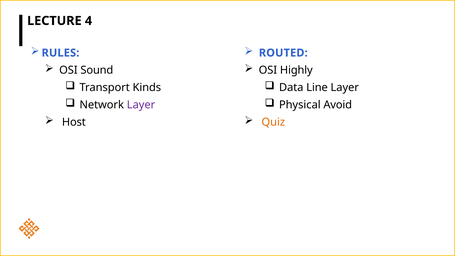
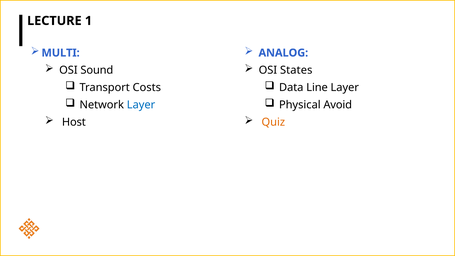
4: 4 -> 1
RULES: RULES -> MULTI
ROUTED: ROUTED -> ANALOG
Highly: Highly -> States
Kinds: Kinds -> Costs
Layer at (141, 105) colour: purple -> blue
